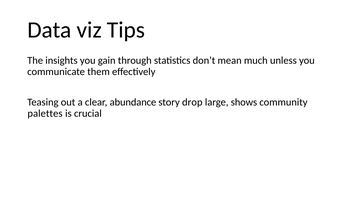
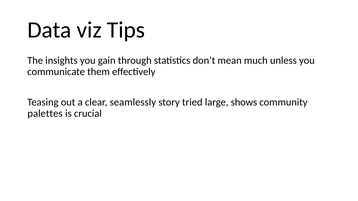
abundance: abundance -> seamlessly
drop: drop -> tried
